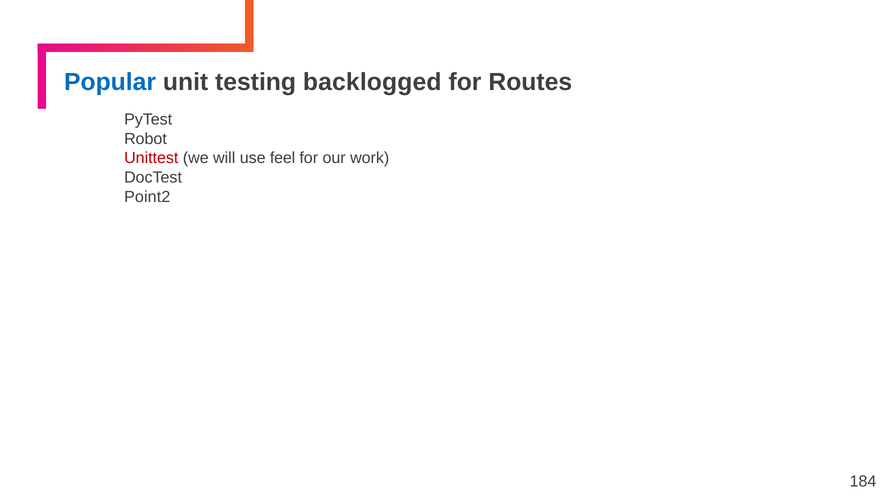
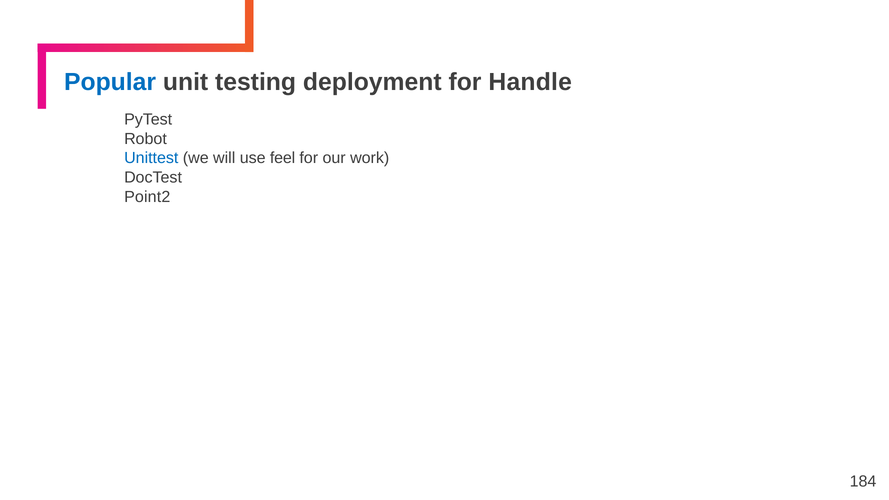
backlogged: backlogged -> deployment
Routes: Routes -> Handle
Unittest colour: red -> blue
